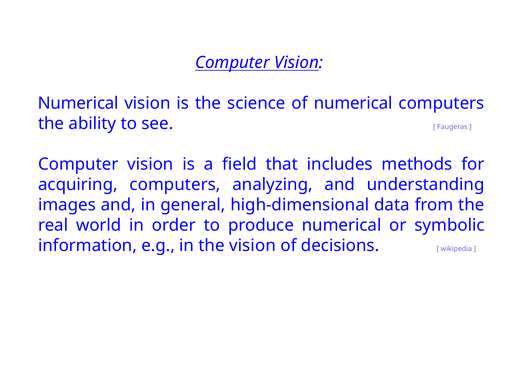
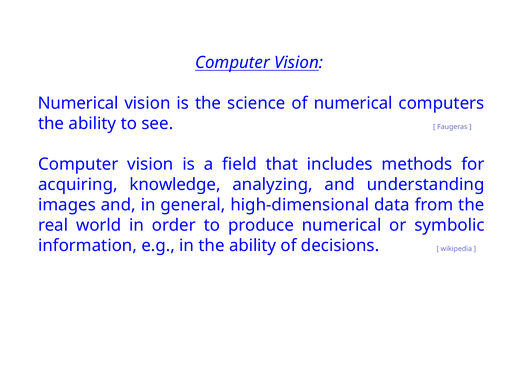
acquiring computers: computers -> knowledge
in the vision: vision -> ability
